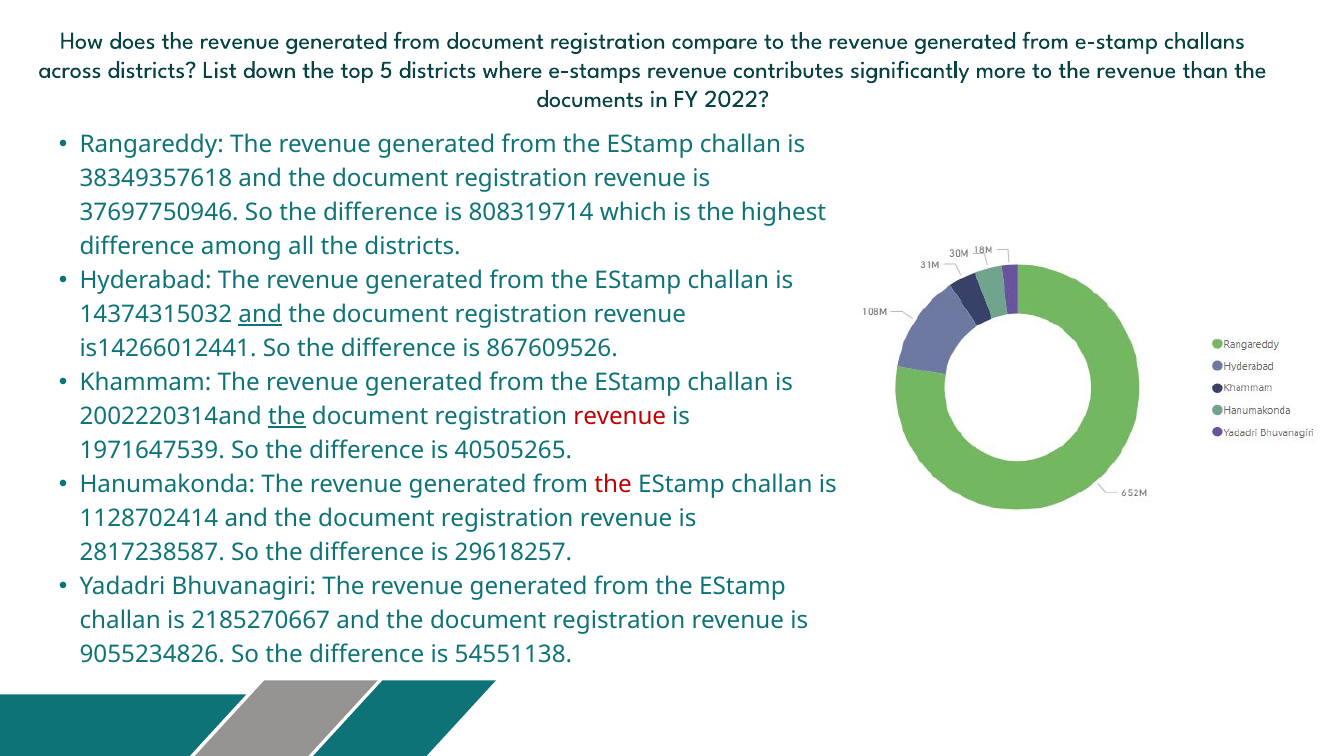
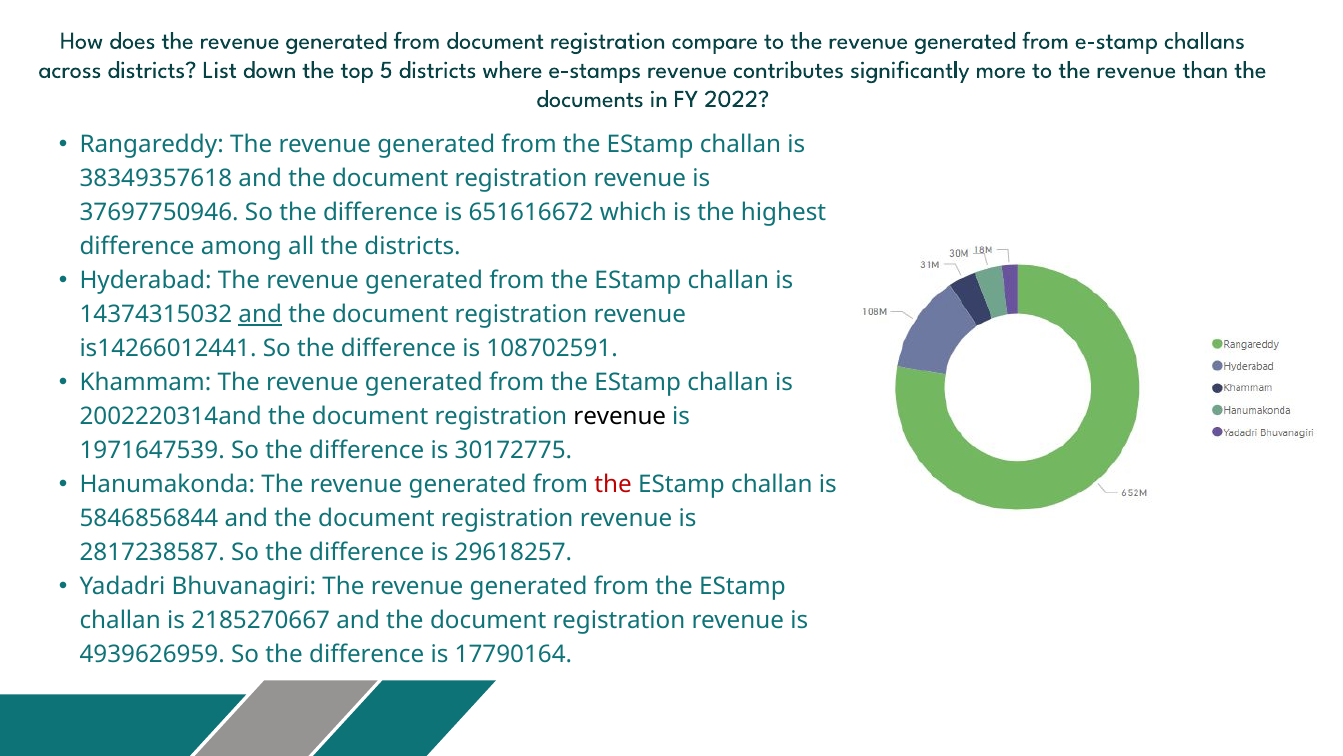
808319714: 808319714 -> 651616672
867609526: 867609526 -> 108702591
the at (287, 416) underline: present -> none
revenue at (620, 416) colour: red -> black
40505265: 40505265 -> 30172775
1128702414: 1128702414 -> 5846856844
9055234826: 9055234826 -> 4939626959
54551138: 54551138 -> 17790164
